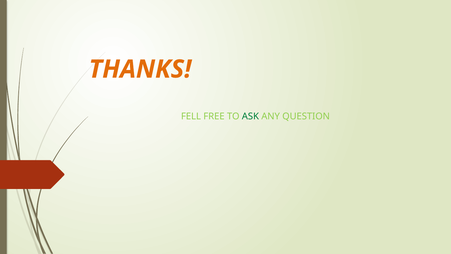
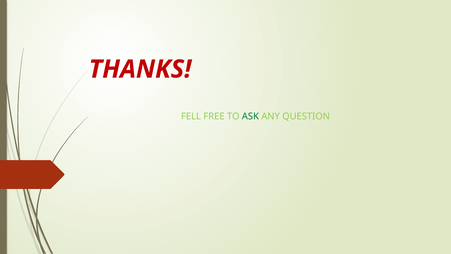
THANKS colour: orange -> red
